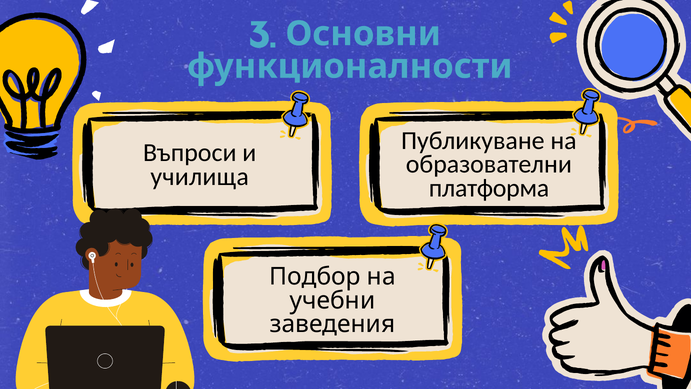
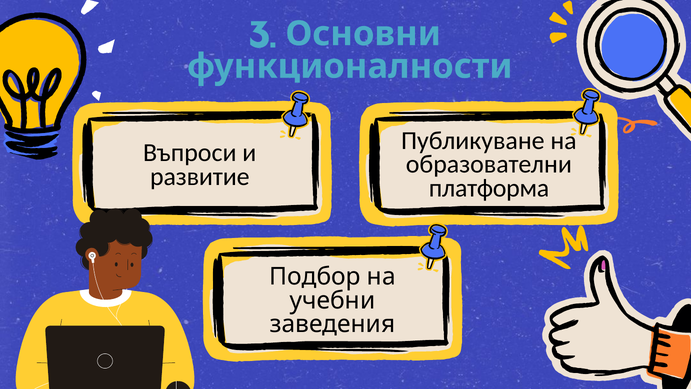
училища: училища -> развитие
